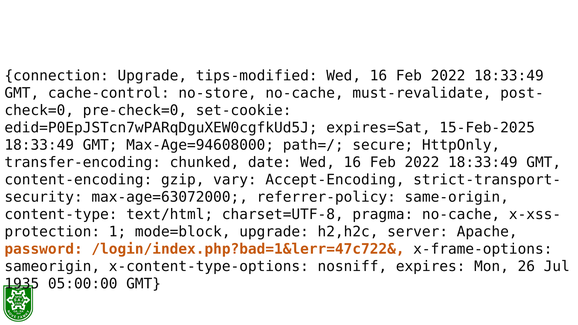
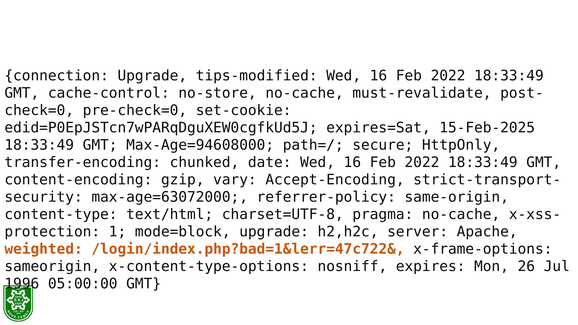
password: password -> weighted
1935: 1935 -> 1996
